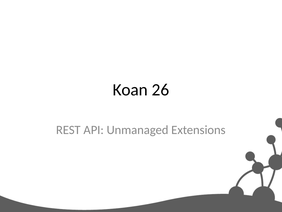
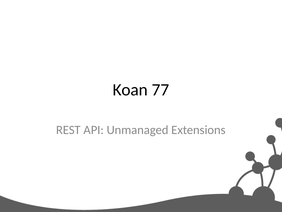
26: 26 -> 77
